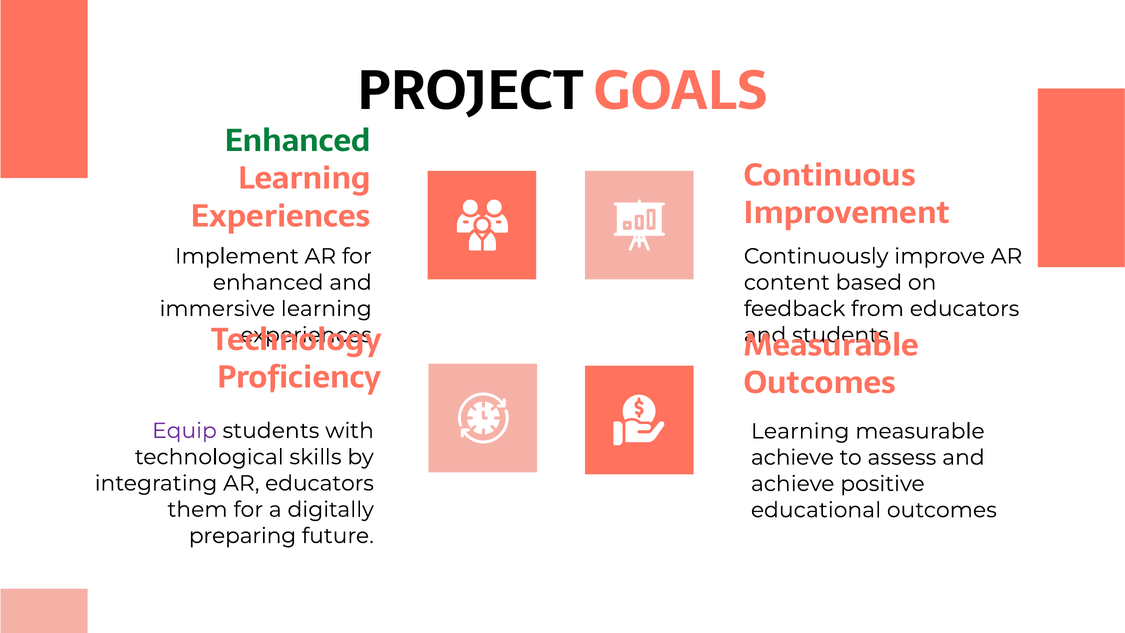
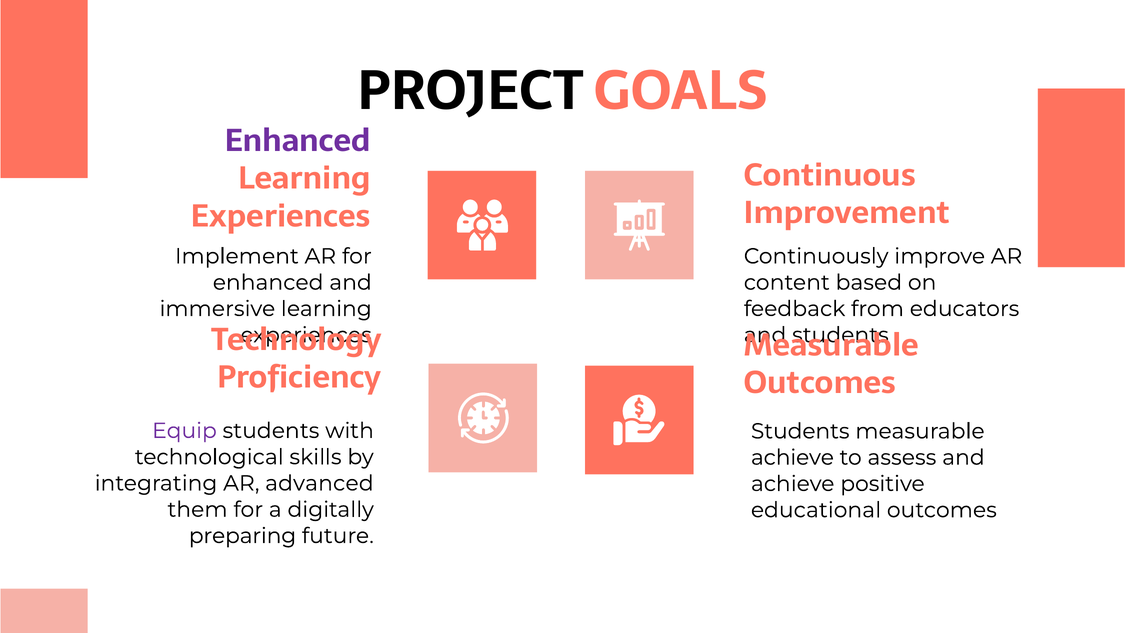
Enhanced at (298, 141) colour: green -> purple
Learning at (800, 431): Learning -> Students
AR educators: educators -> advanced
